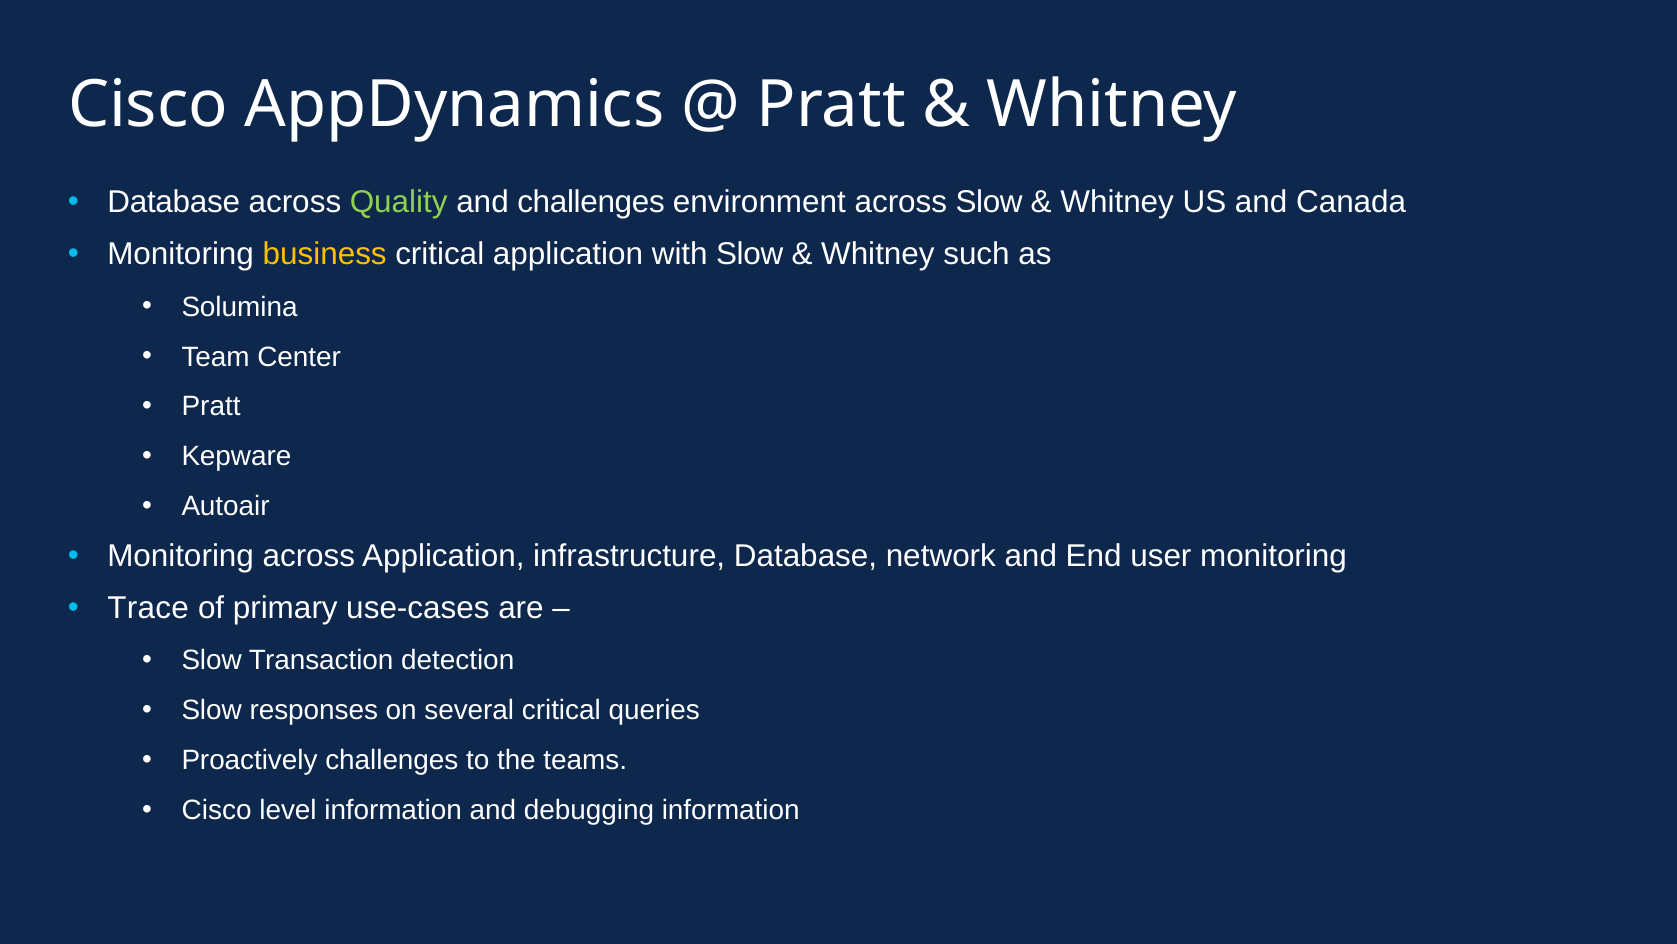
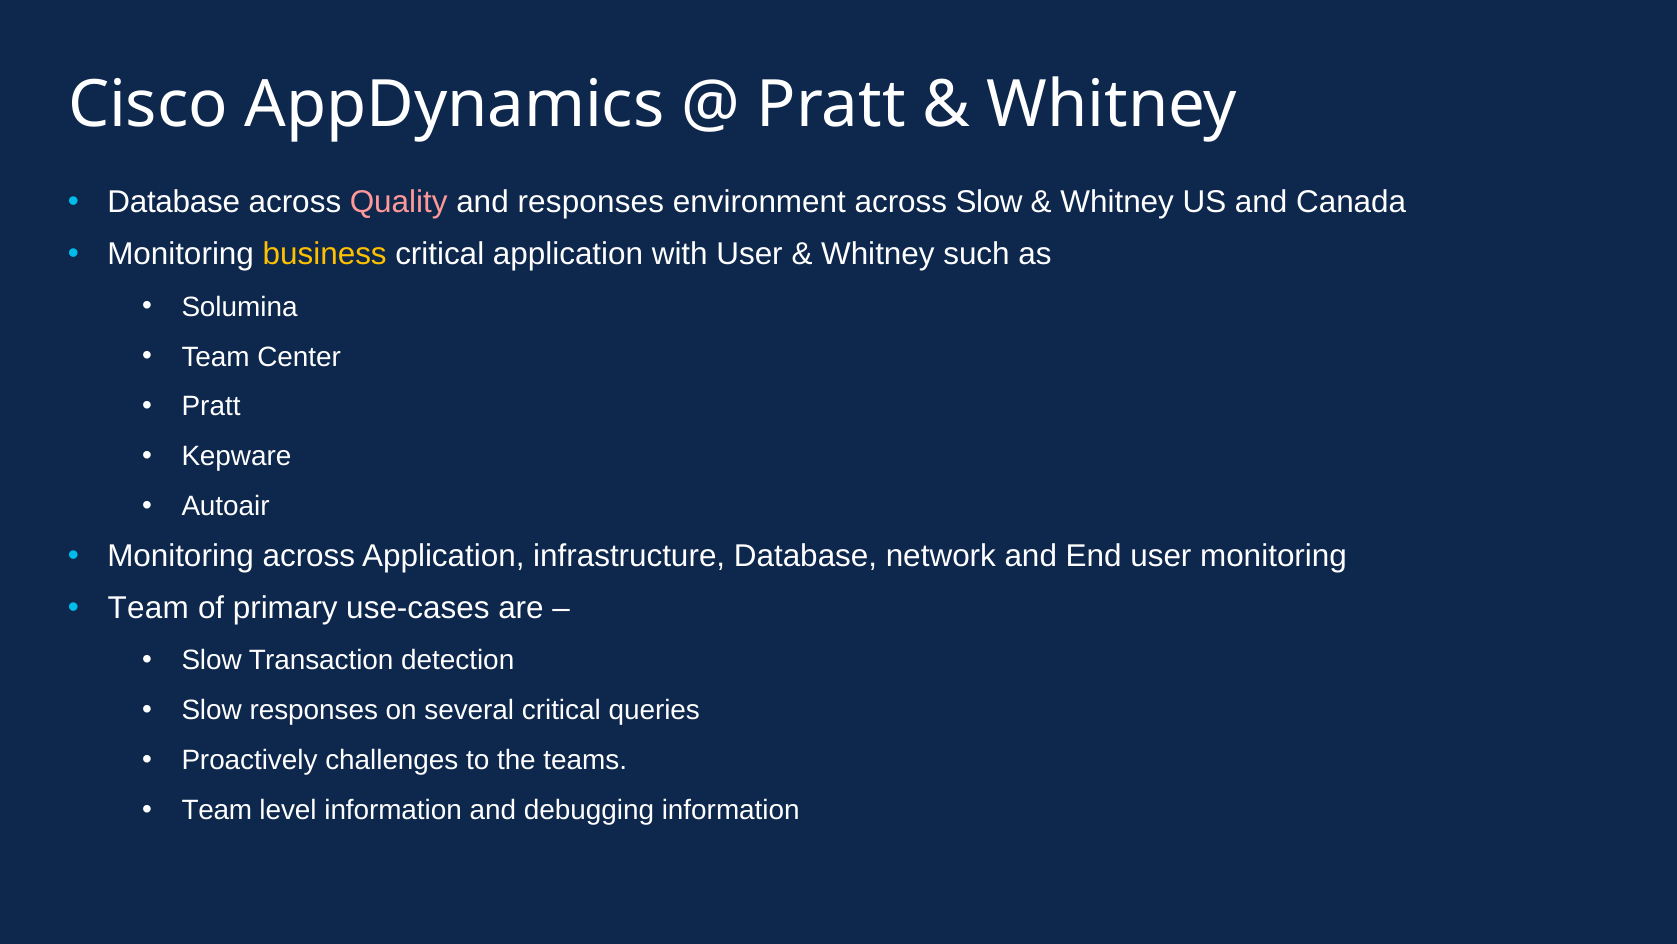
Quality colour: light green -> pink
and challenges: challenges -> responses
with Slow: Slow -> User
Trace at (148, 607): Trace -> Team
Cisco at (217, 810): Cisco -> Team
